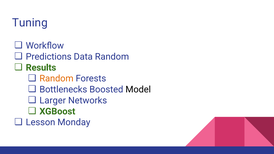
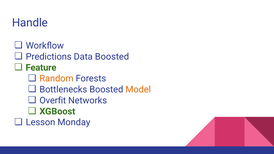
Tuning: Tuning -> Handle
Data Random: Random -> Boosted
Results: Results -> Feature
Model colour: black -> orange
Larger: Larger -> Overfit
